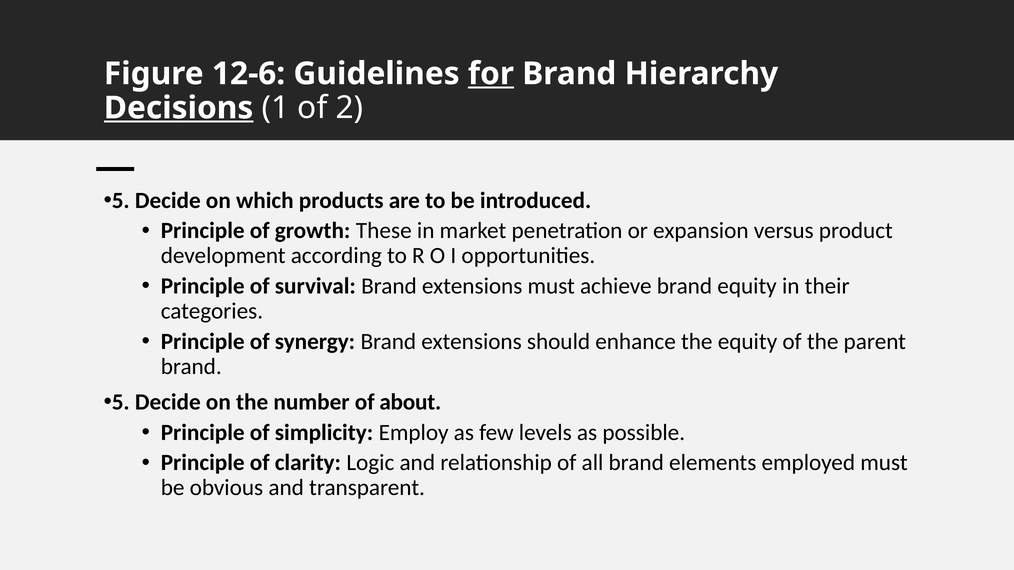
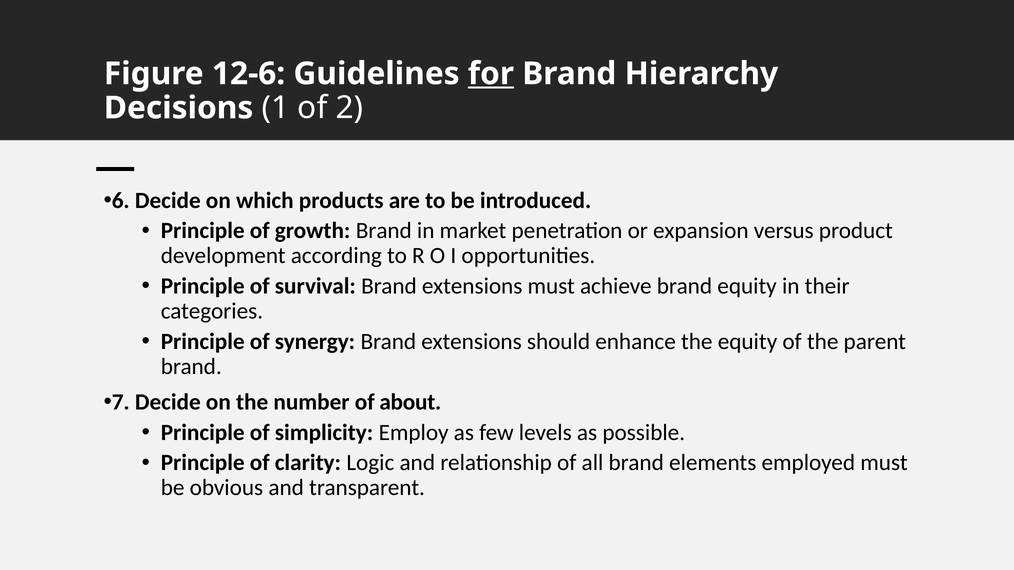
Decisions underline: present -> none
5 at (121, 201): 5 -> 6
growth These: These -> Brand
5 at (121, 402): 5 -> 7
